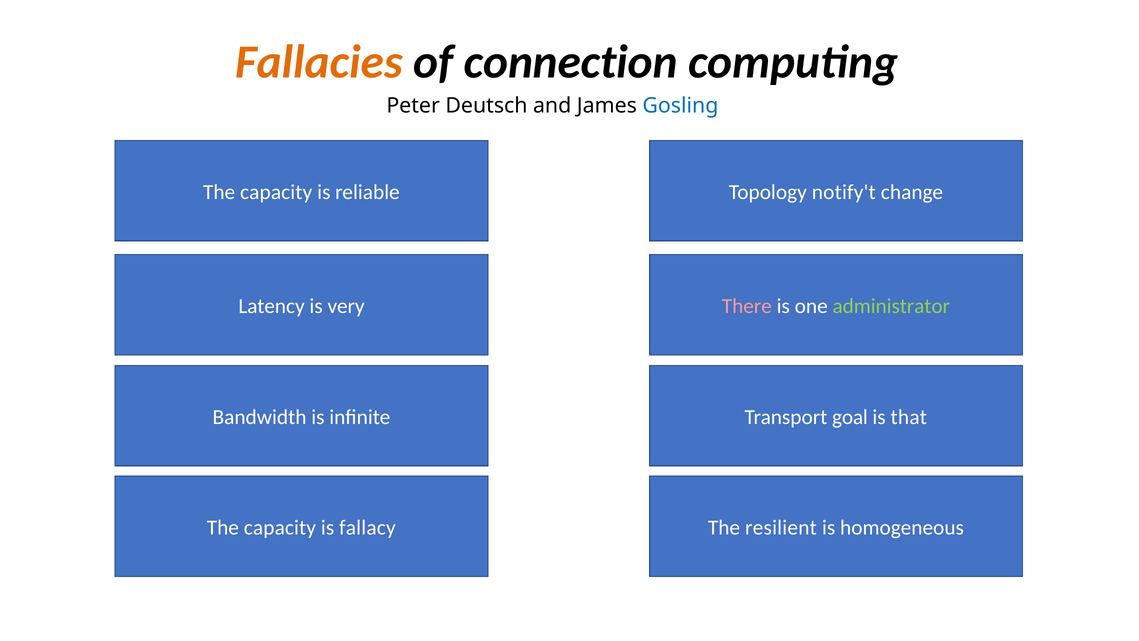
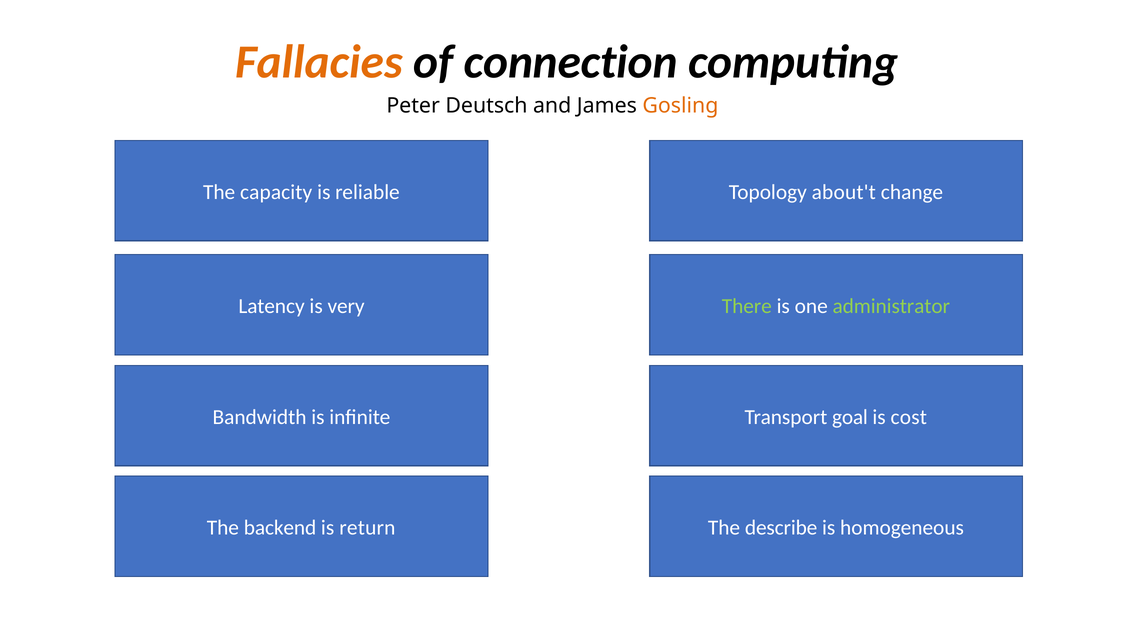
Gosling colour: blue -> orange
notify't: notify't -> about't
There colour: pink -> light green
that: that -> cost
capacity at (280, 528): capacity -> backend
fallacy: fallacy -> return
resilient: resilient -> describe
